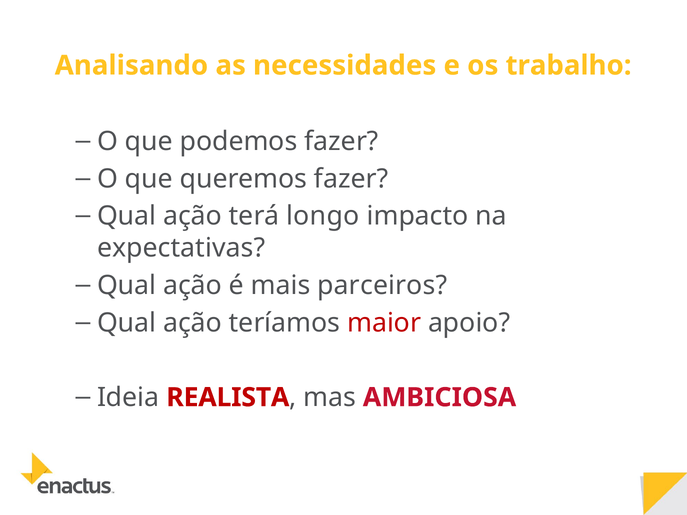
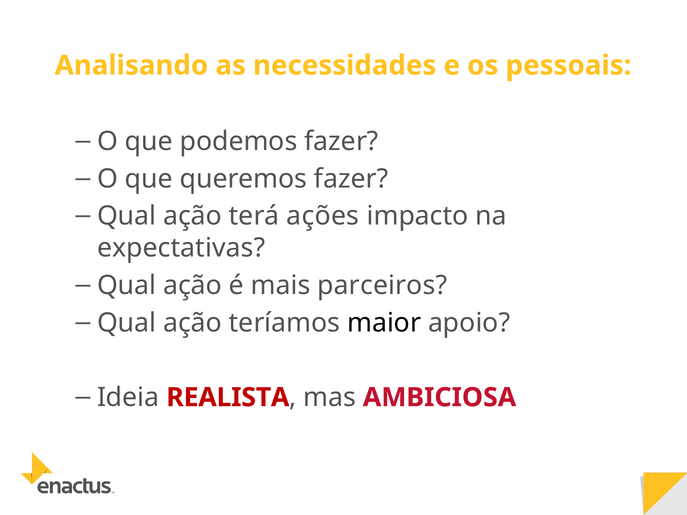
trabalho: trabalho -> pessoais
longo: longo -> ações
maior colour: red -> black
